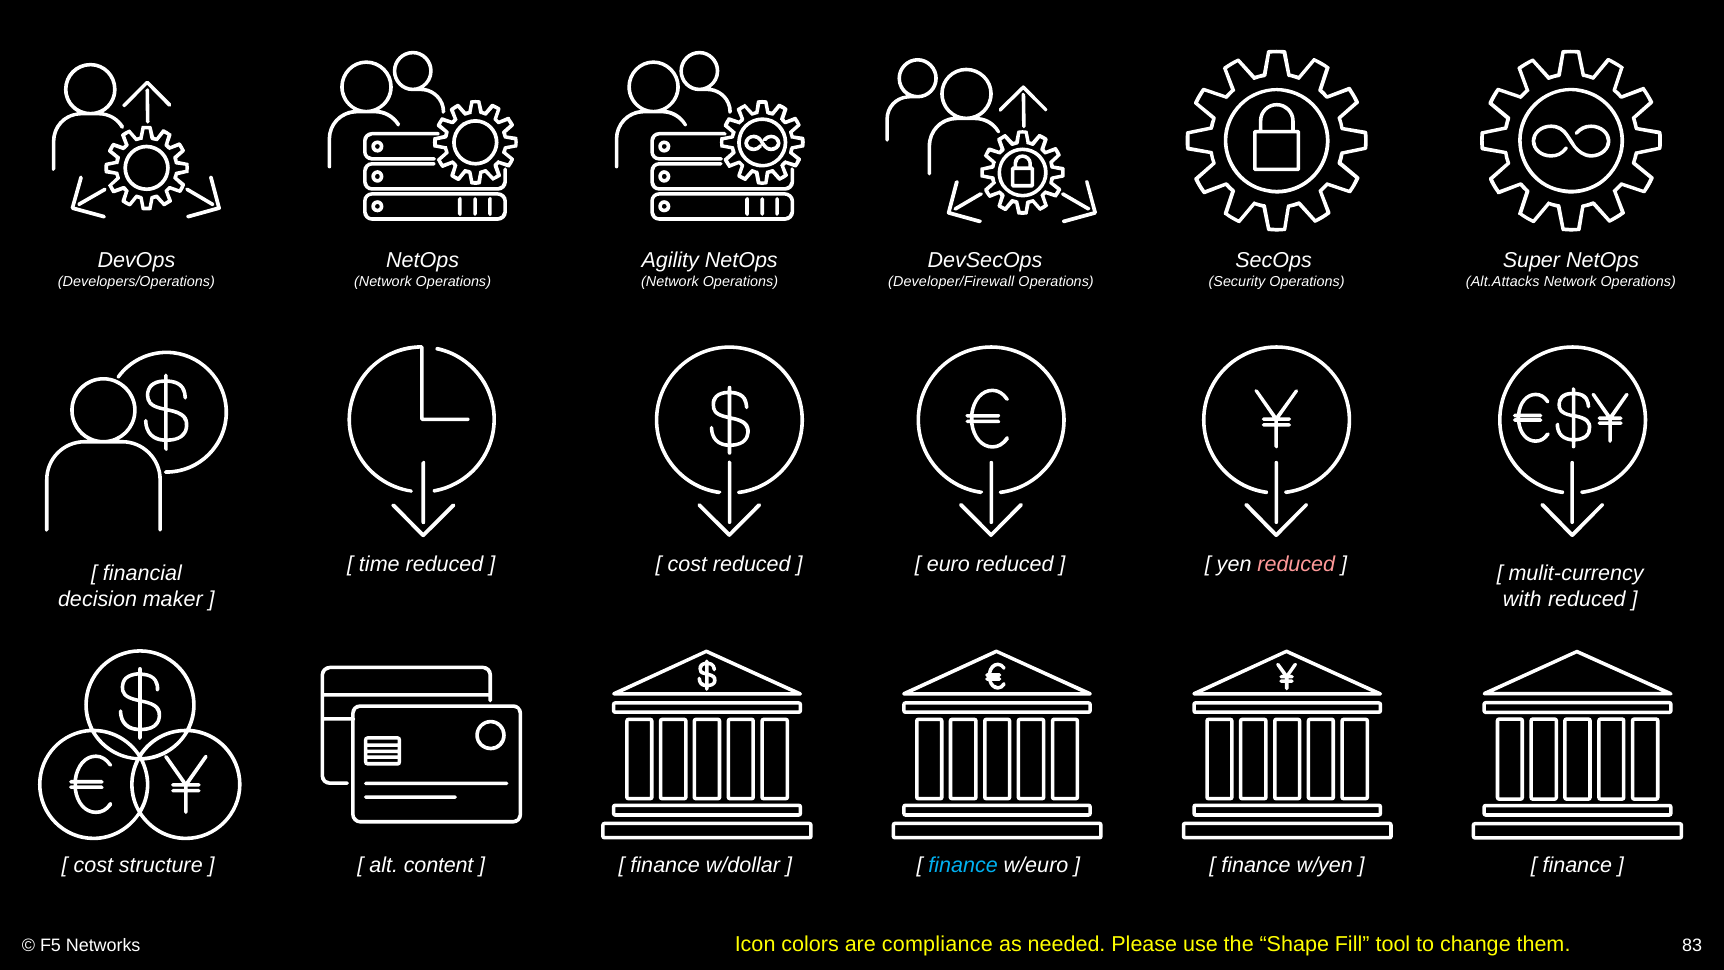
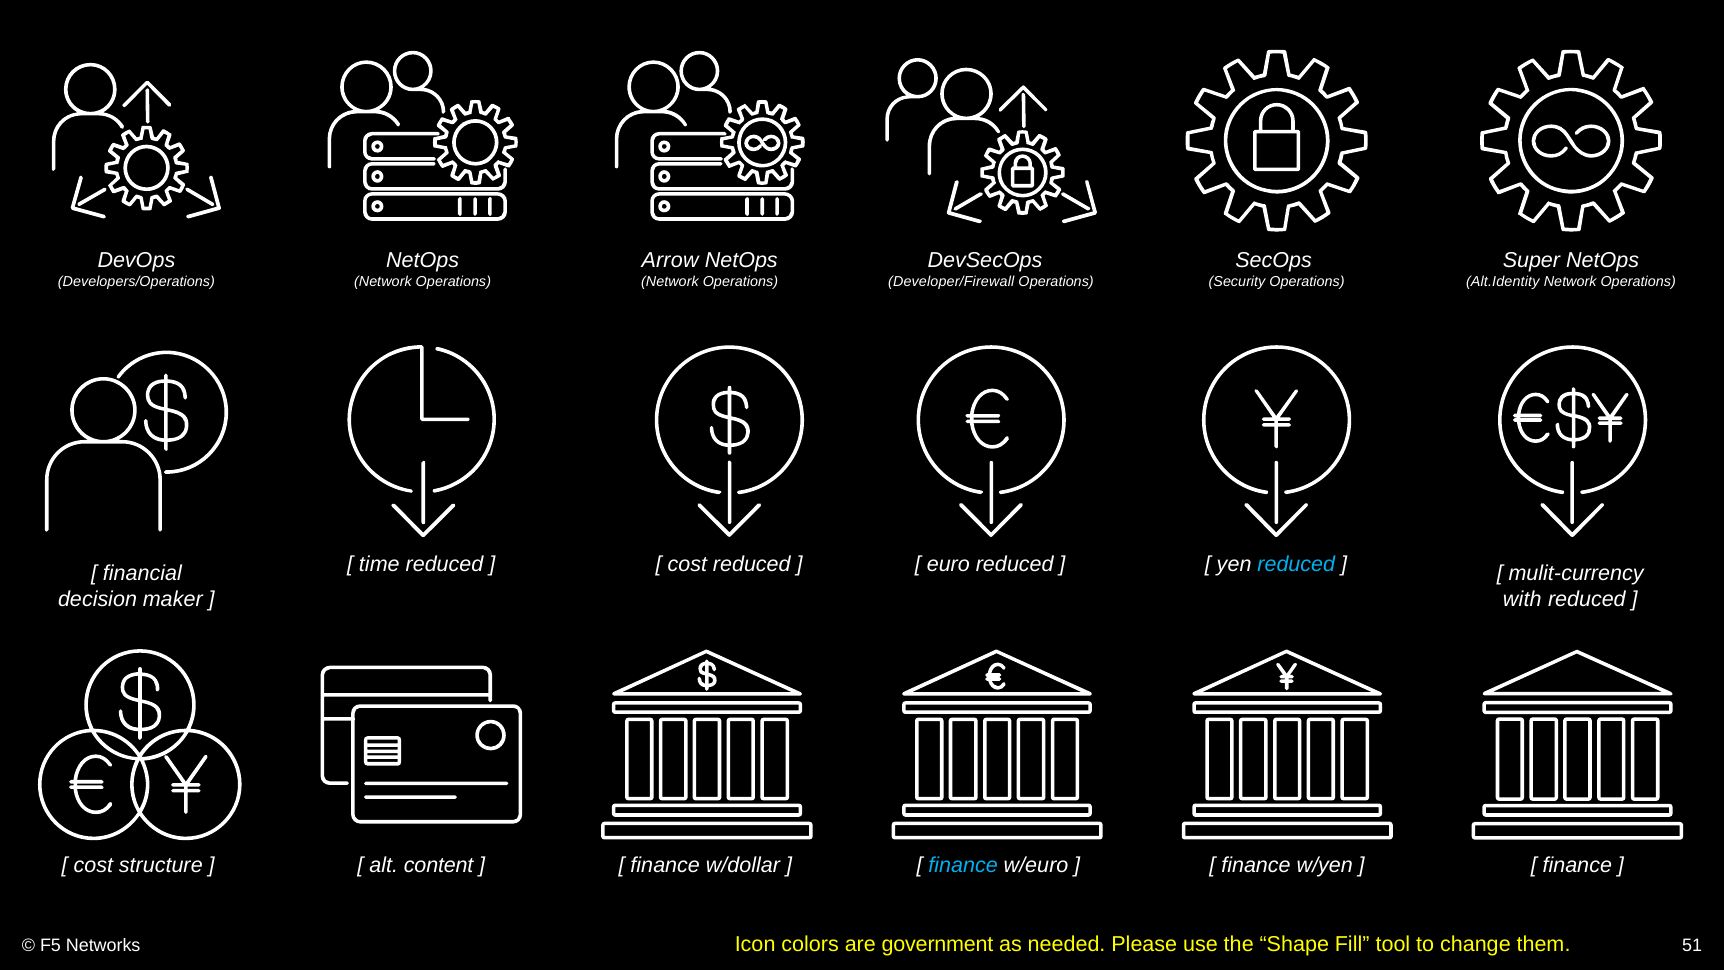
Agility: Agility -> Arrow
Alt.Attacks: Alt.Attacks -> Alt.Identity
reduced at (1296, 564) colour: pink -> light blue
compliance: compliance -> government
83: 83 -> 51
